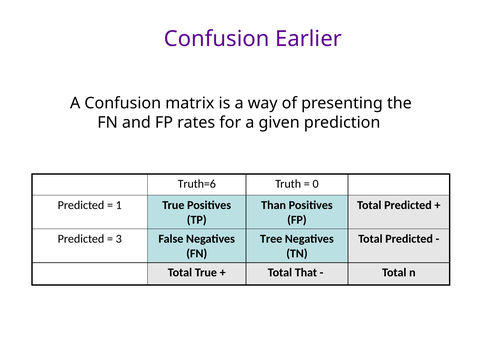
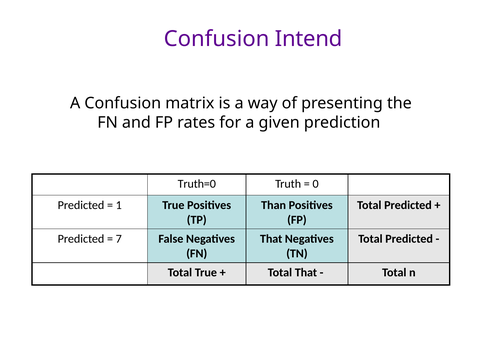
Earlier: Earlier -> Intend
Truth=6: Truth=6 -> Truth=0
3: 3 -> 7
Tree at (271, 239): Tree -> That
